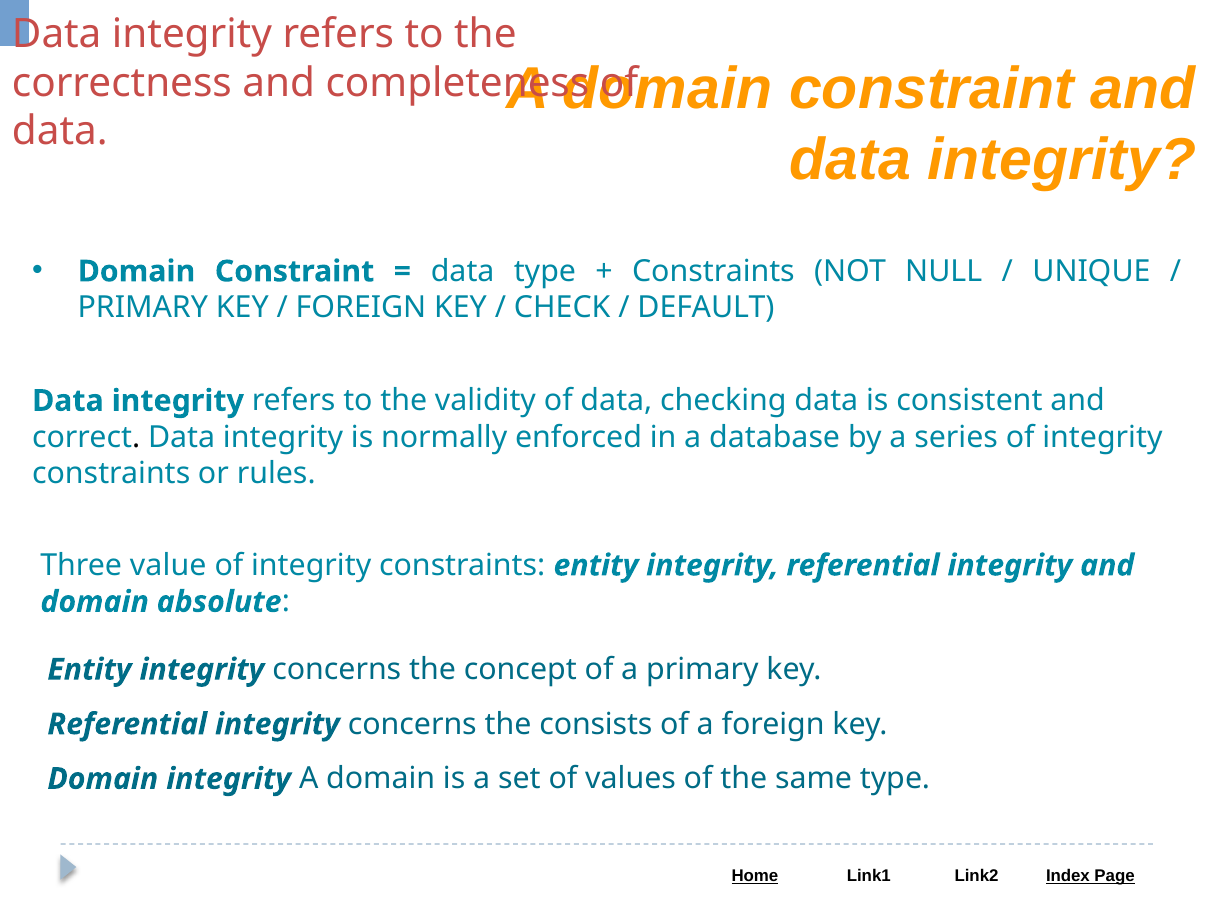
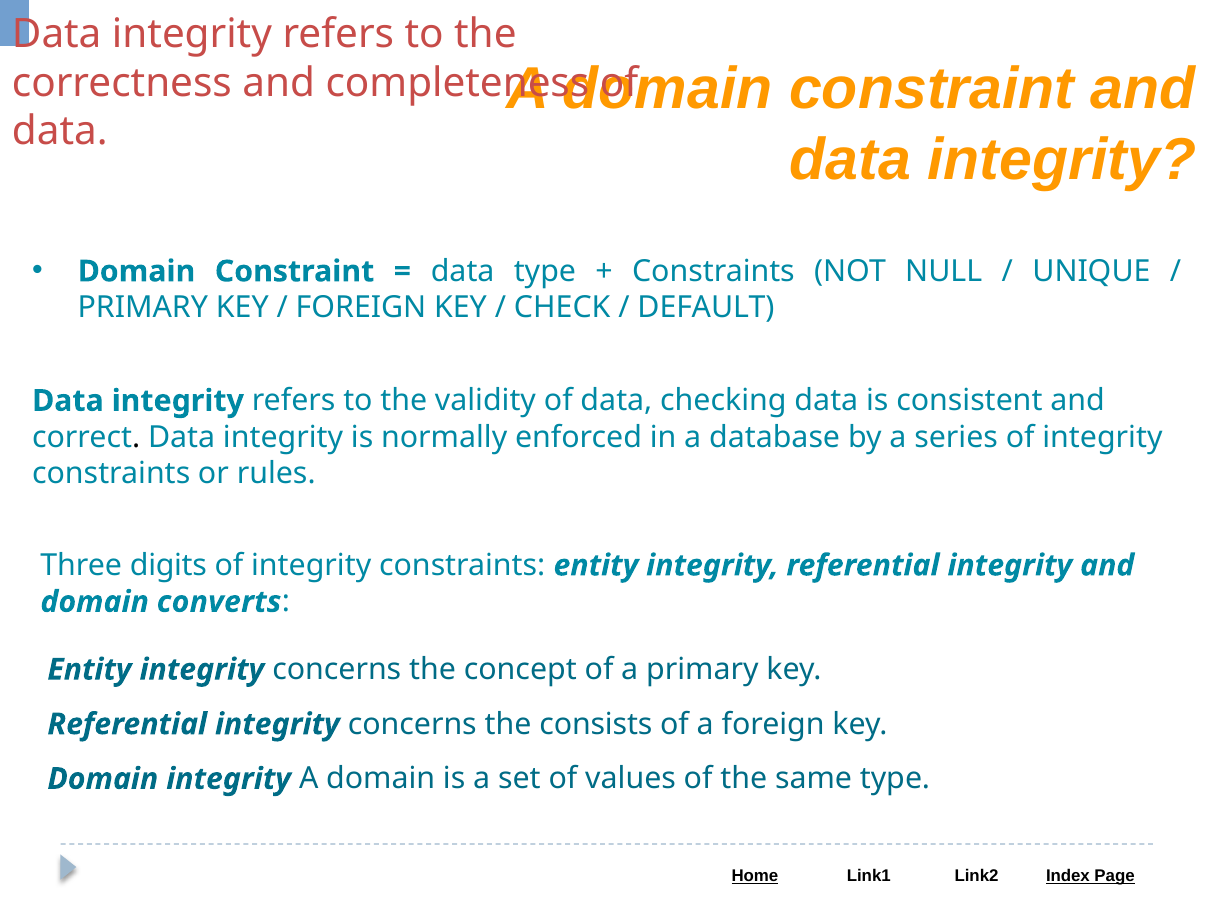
value: value -> digits
absolute: absolute -> converts
